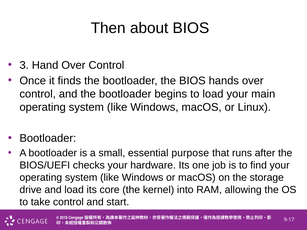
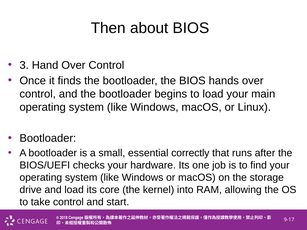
purpose: purpose -> correctly
